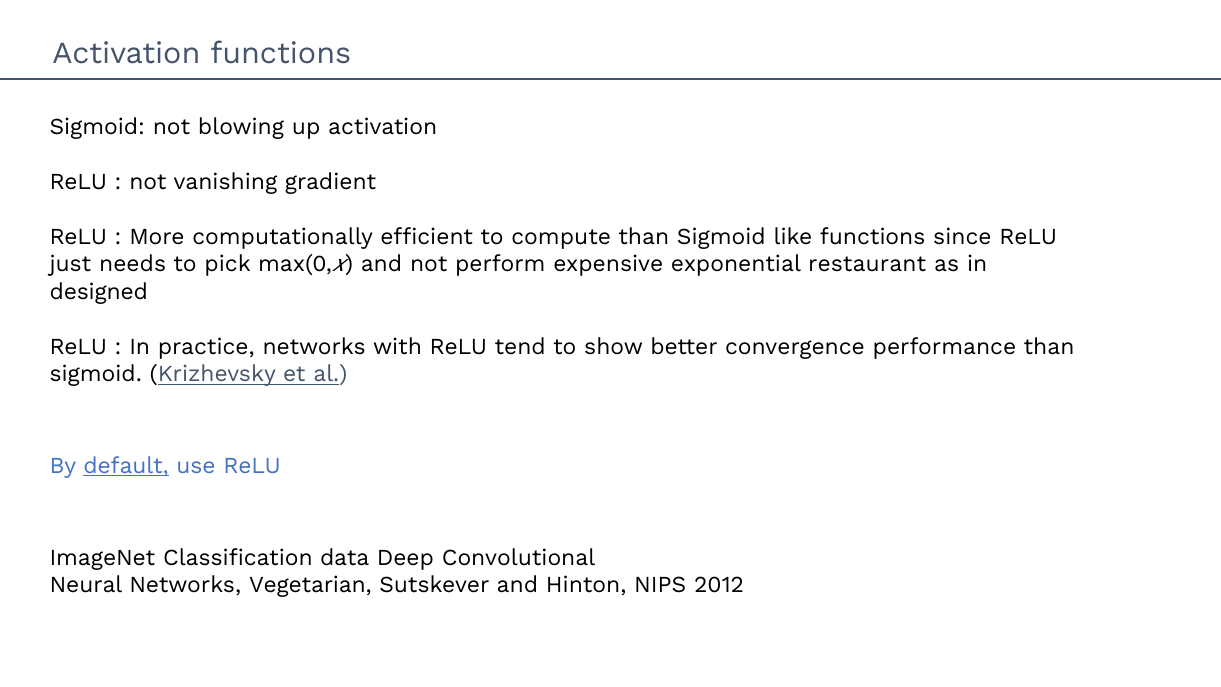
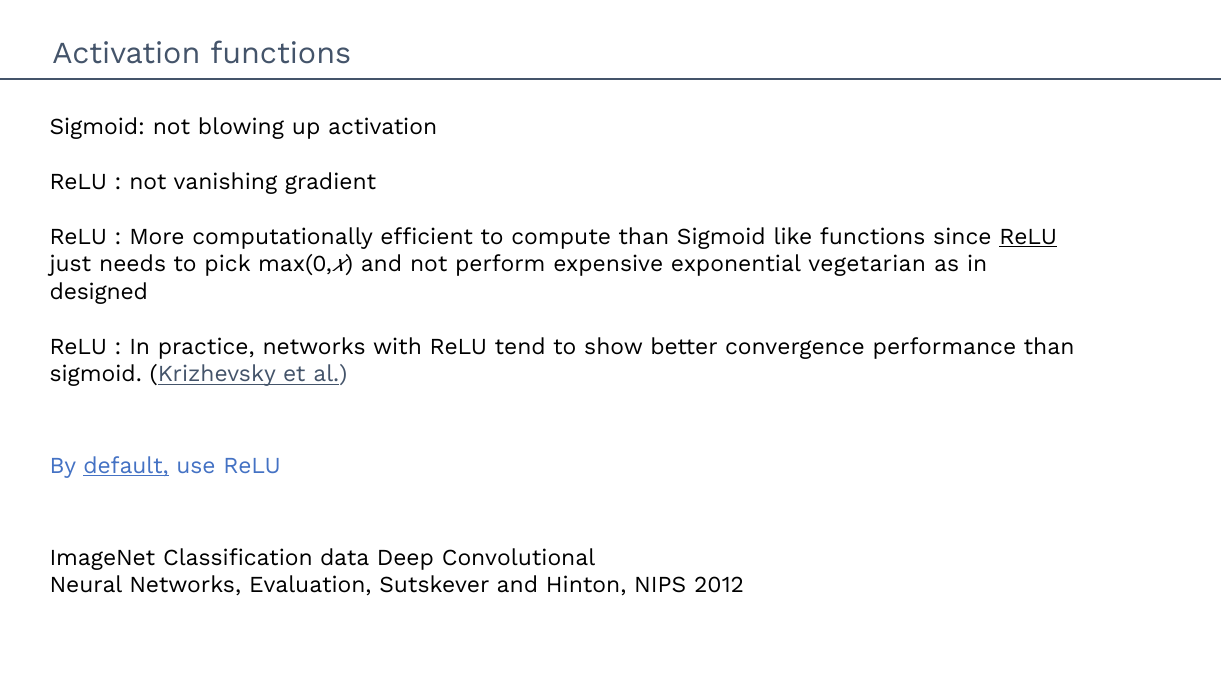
ReLU at (1028, 237) underline: none -> present
restaurant: restaurant -> vegetarian
Vegetarian: Vegetarian -> Evaluation
